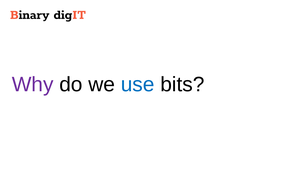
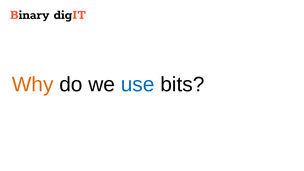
Why colour: purple -> orange
